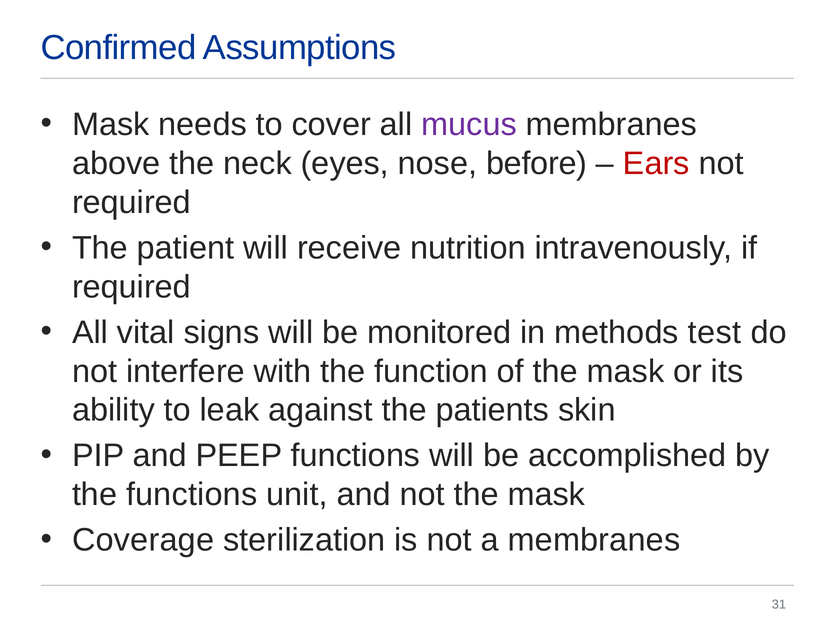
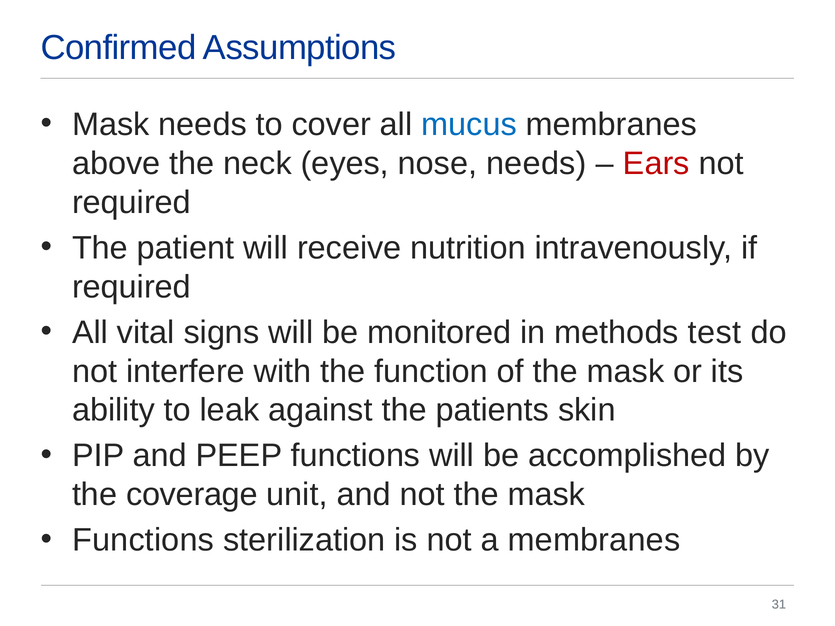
mucus colour: purple -> blue
nose before: before -> needs
the functions: functions -> coverage
Coverage at (143, 540): Coverage -> Functions
